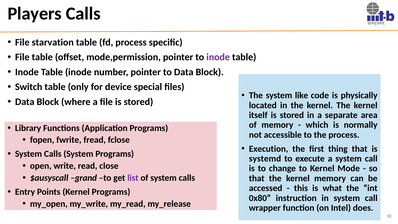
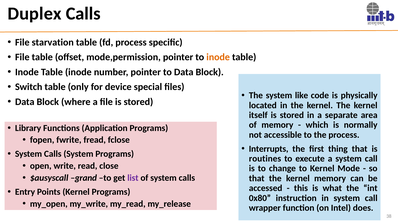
Players: Players -> Duplex
inode at (218, 57) colour: purple -> orange
Execution: Execution -> Interrupts
systemd: systemd -> routines
